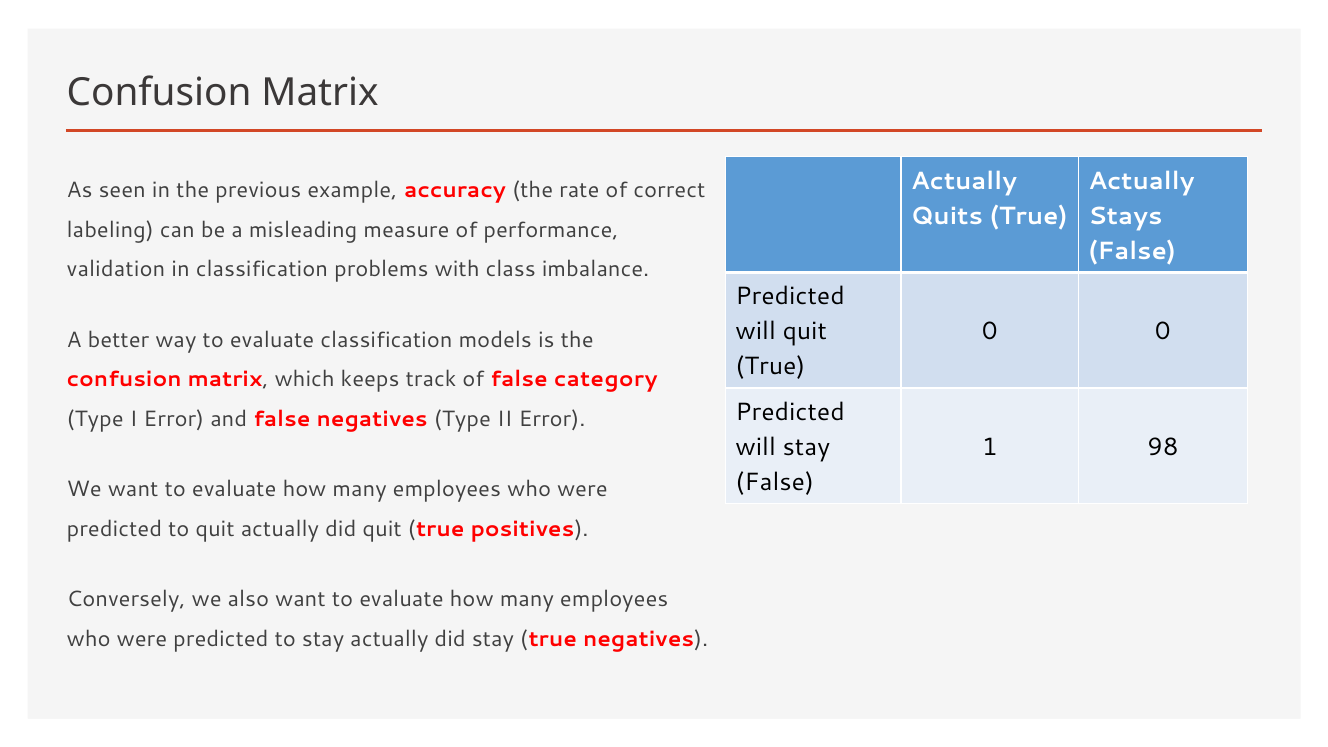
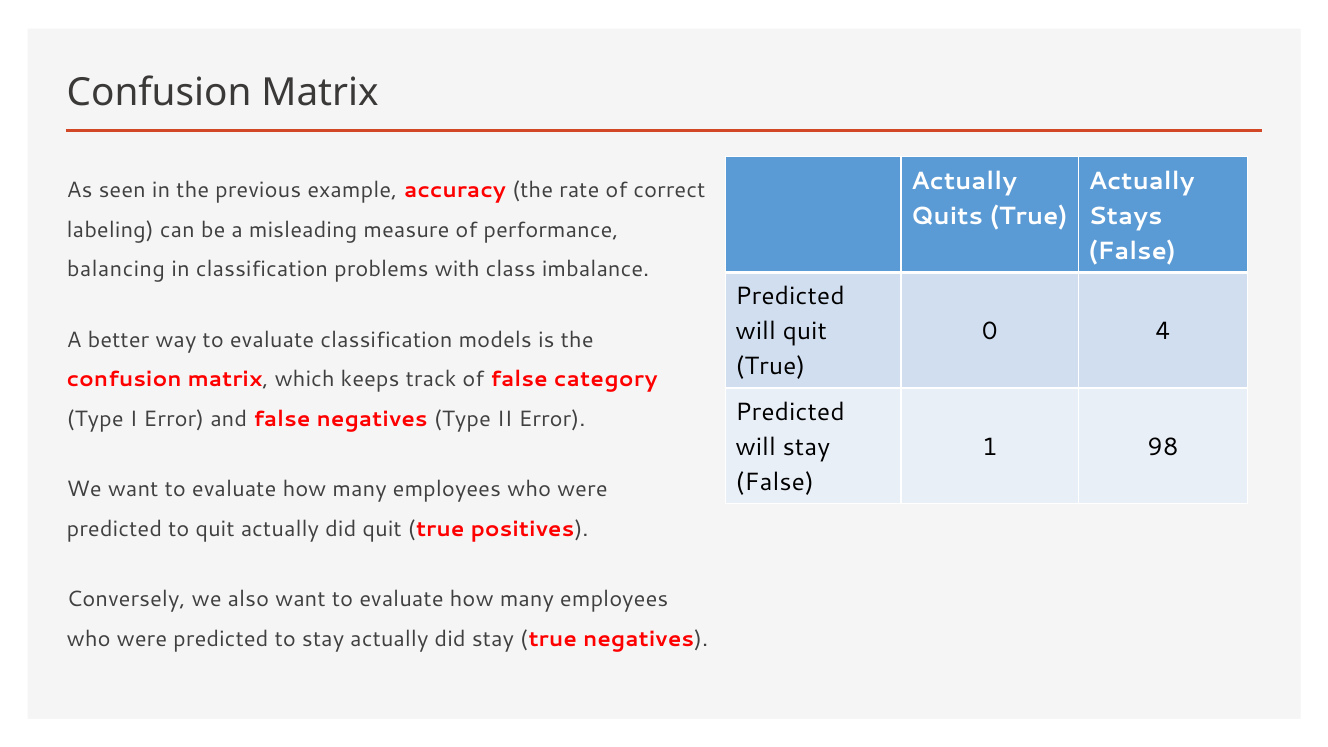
validation: validation -> balancing
0 0: 0 -> 4
